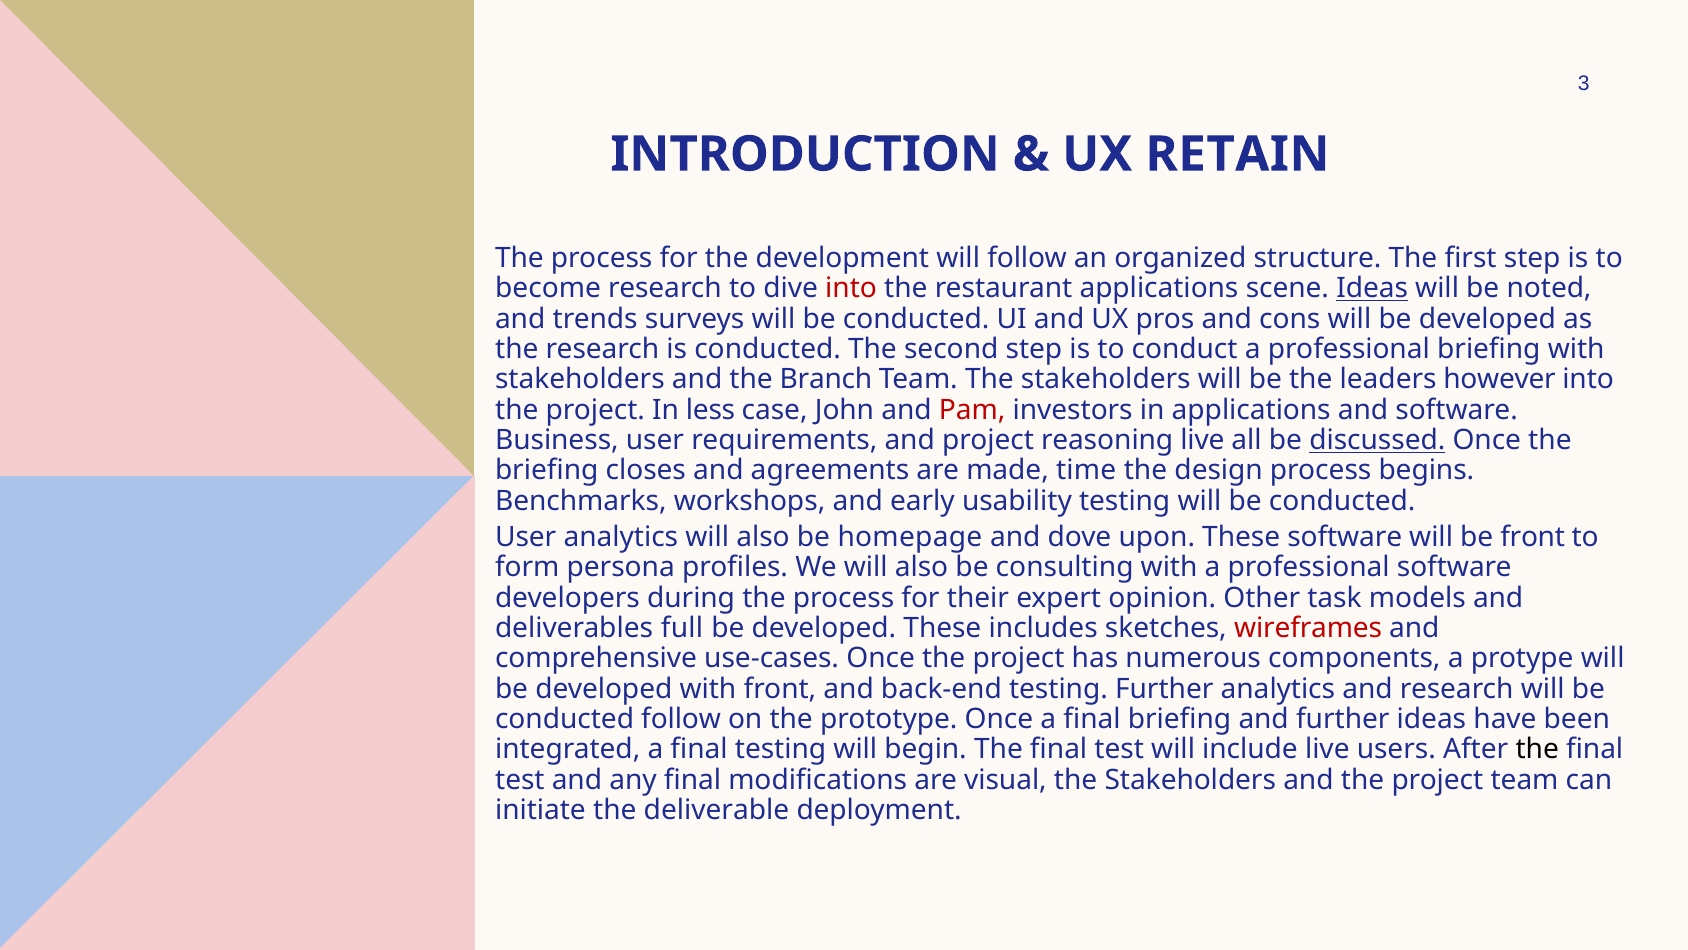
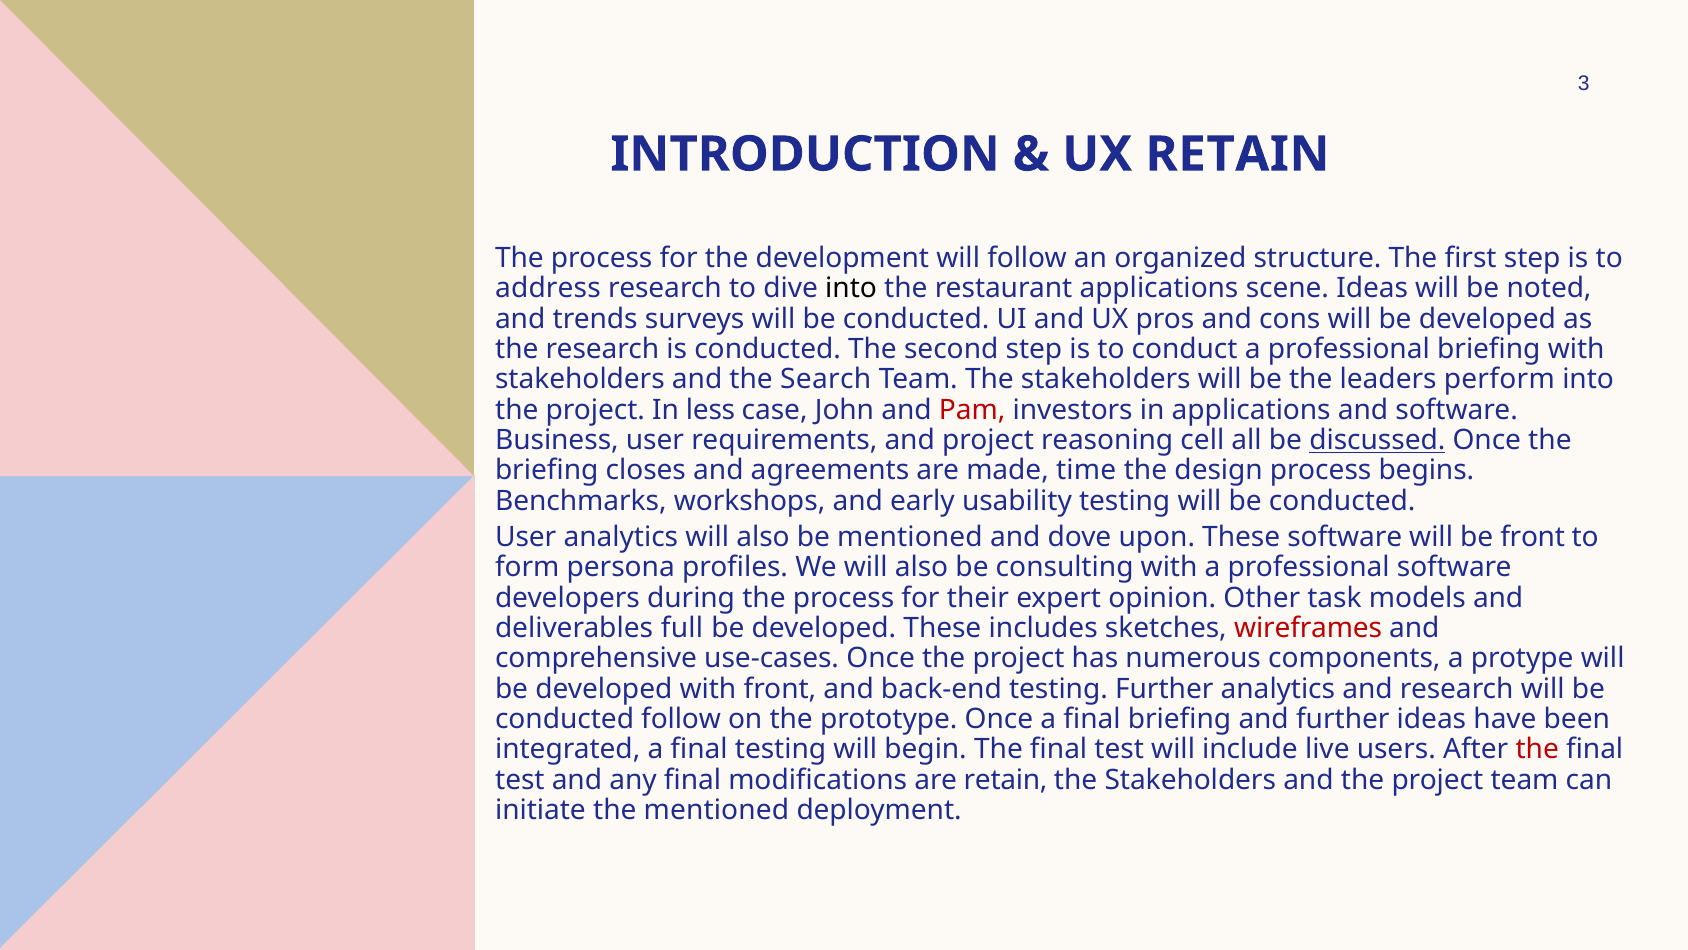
become: become -> address
into at (851, 288) colour: red -> black
Ideas at (1372, 288) underline: present -> none
Branch: Branch -> Search
however: however -> perform
reasoning live: live -> cell
be homepage: homepage -> mentioned
the at (1537, 749) colour: black -> red
are visual: visual -> retain
the deliverable: deliverable -> mentioned
